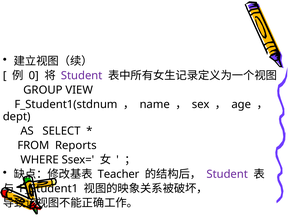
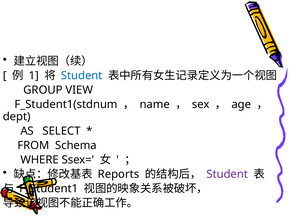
0: 0 -> 1
Student at (82, 76) colour: purple -> blue
Reports: Reports -> Schema
Teacher: Teacher -> Reports
